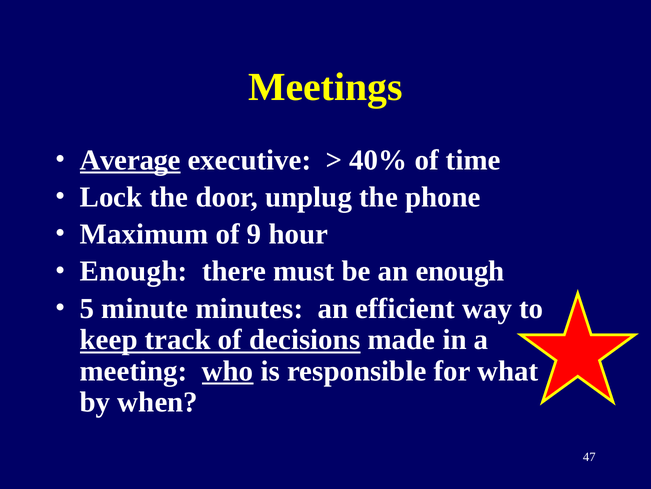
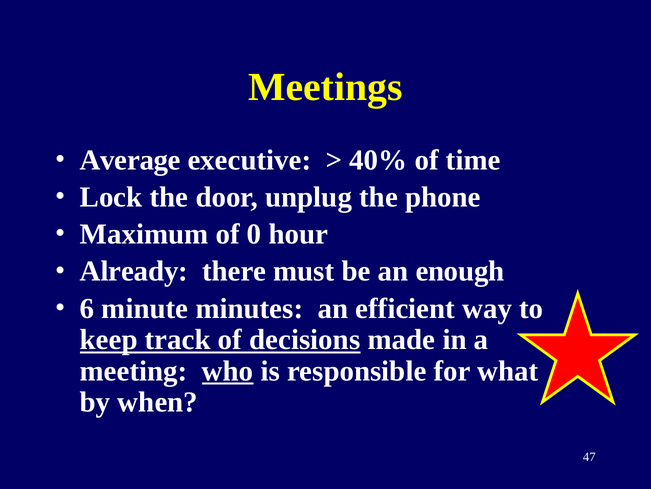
Average underline: present -> none
9: 9 -> 0
Enough at (134, 271): Enough -> Already
5: 5 -> 6
